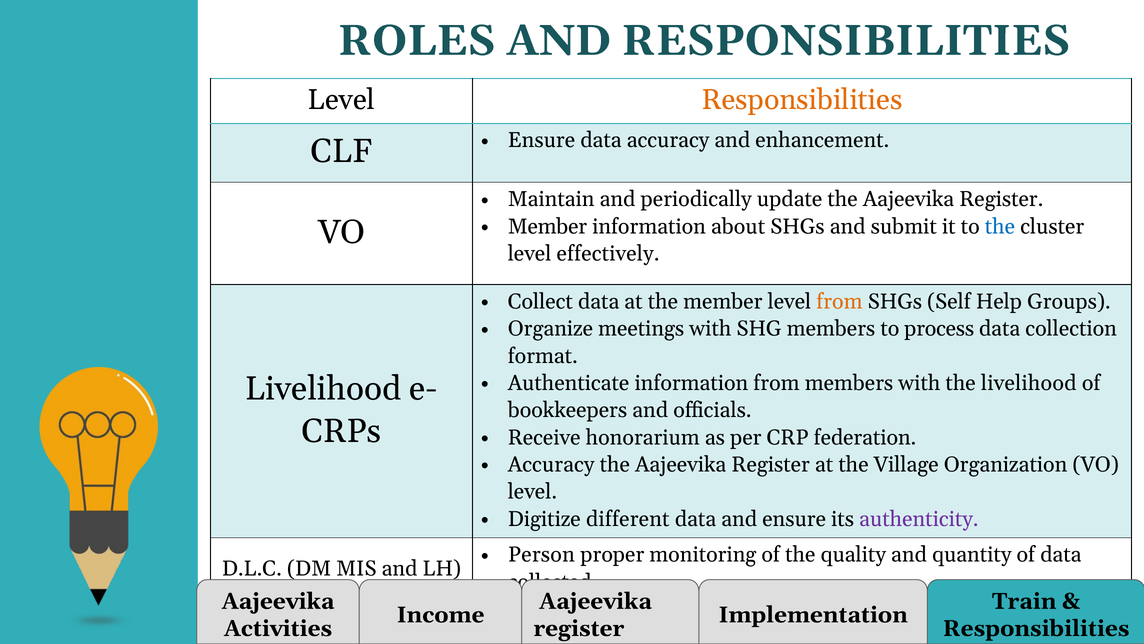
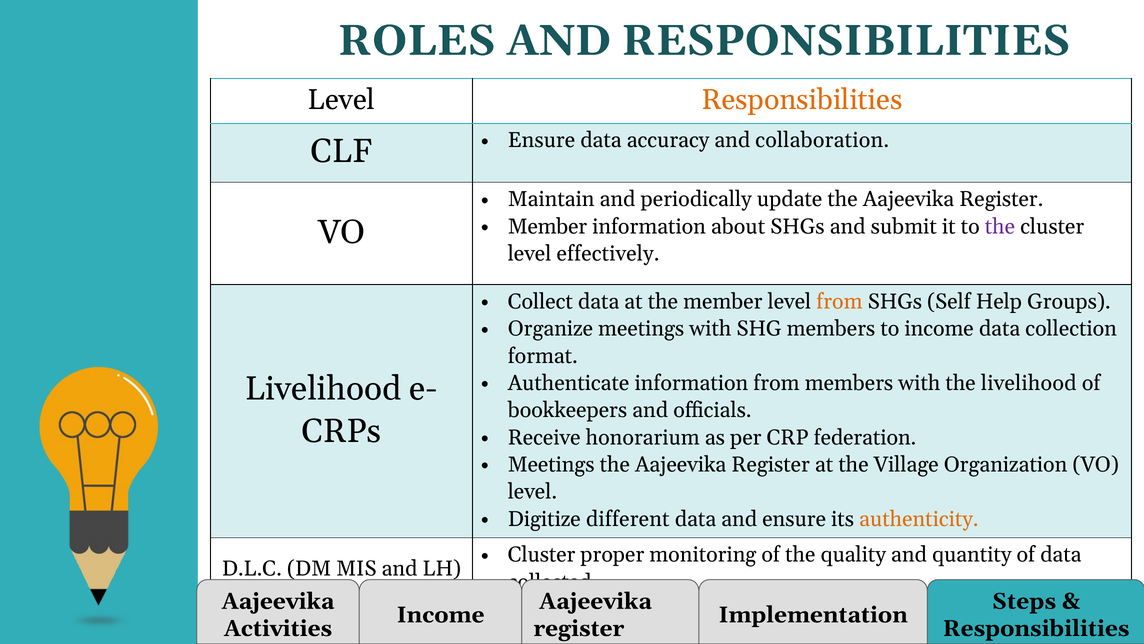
enhancement: enhancement -> collaboration
the at (1000, 226) colour: blue -> purple
to process: process -> income
Accuracy at (551, 464): Accuracy -> Meetings
authenticity colour: purple -> orange
Person at (541, 554): Person -> Cluster
Train: Train -> Steps
